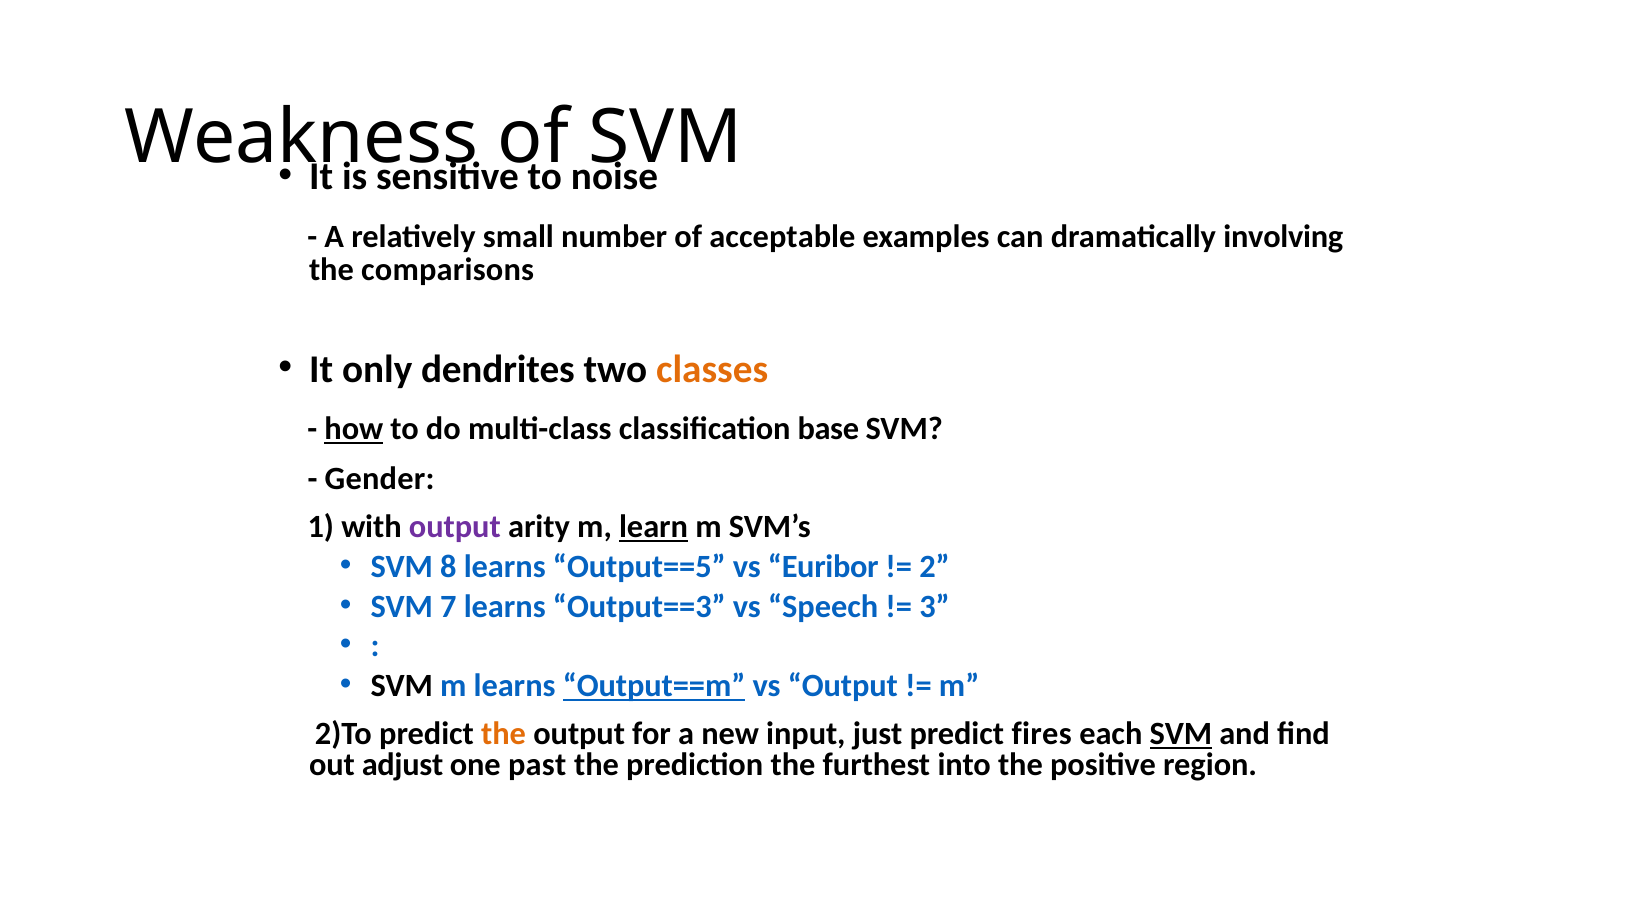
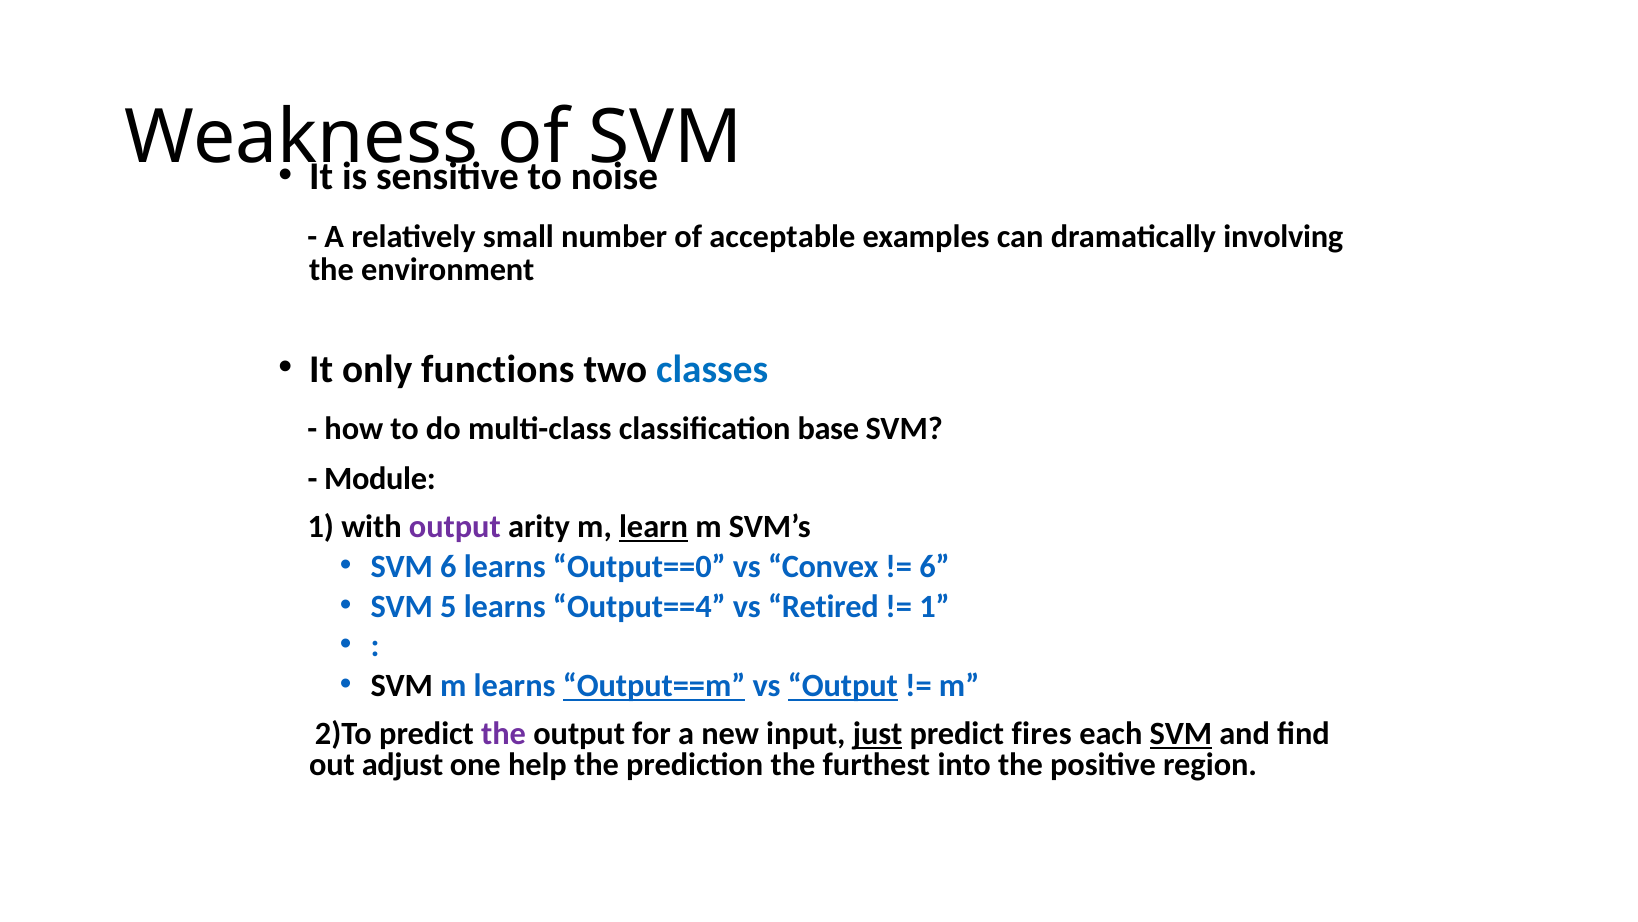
comparisons: comparisons -> environment
dendrites: dendrites -> functions
classes colour: orange -> blue
how underline: present -> none
Gender: Gender -> Module
SVM 8: 8 -> 6
Output==5: Output==5 -> Output==0
Euribor: Euribor -> Convex
2 at (935, 566): 2 -> 6
7: 7 -> 5
Output==3: Output==3 -> Output==4
Speech: Speech -> Retired
3 at (935, 606): 3 -> 1
Output at (843, 685) underline: none -> present
the at (504, 733) colour: orange -> purple
just underline: none -> present
past: past -> help
